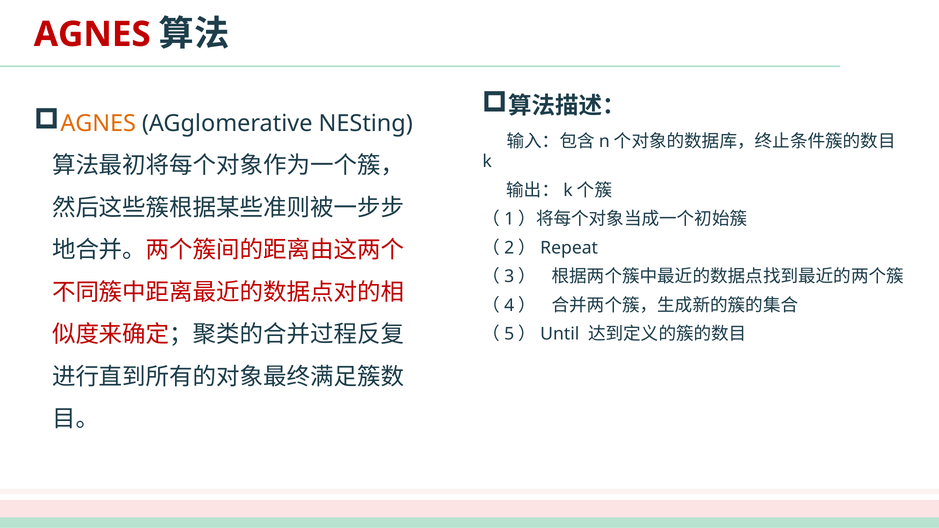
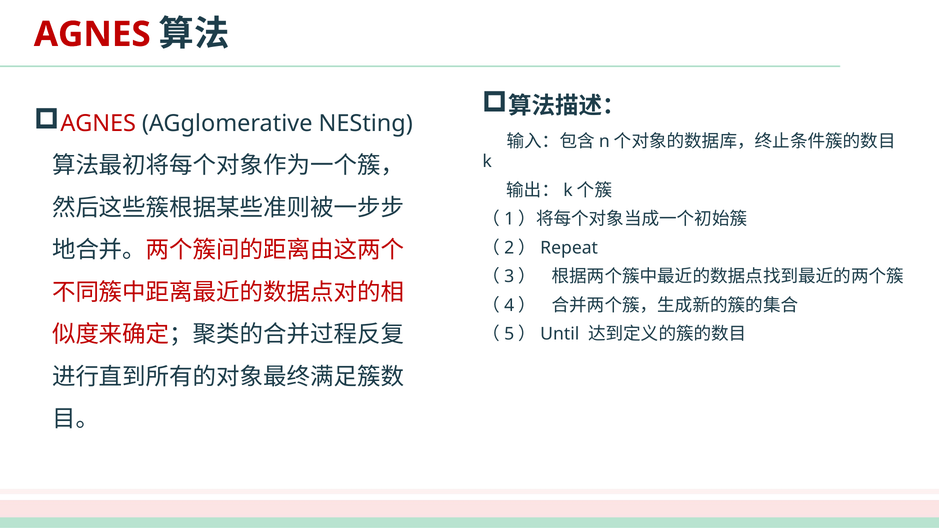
AGNES at (98, 124) colour: orange -> red
